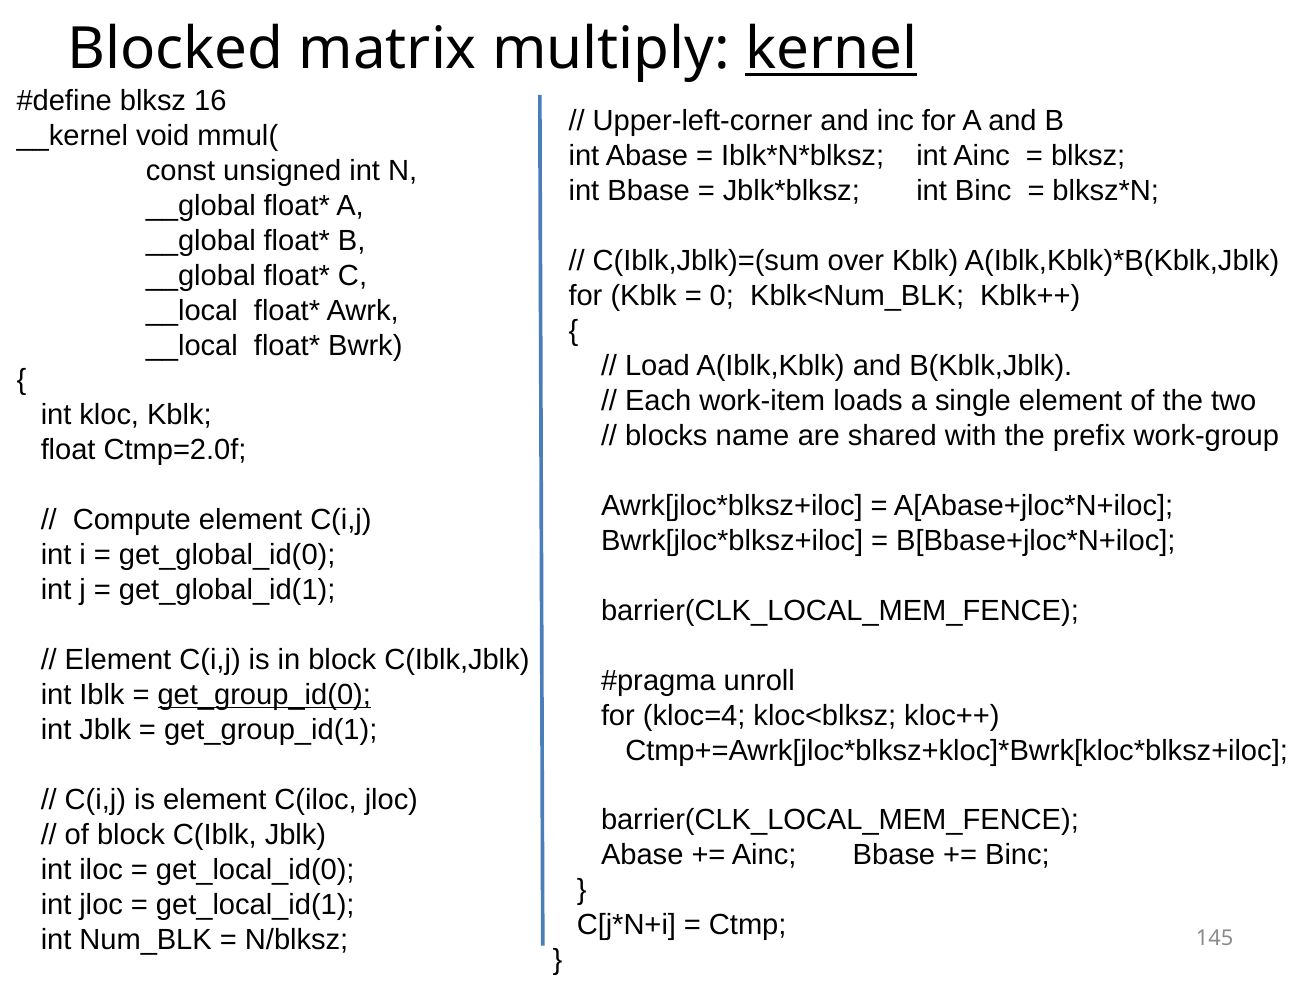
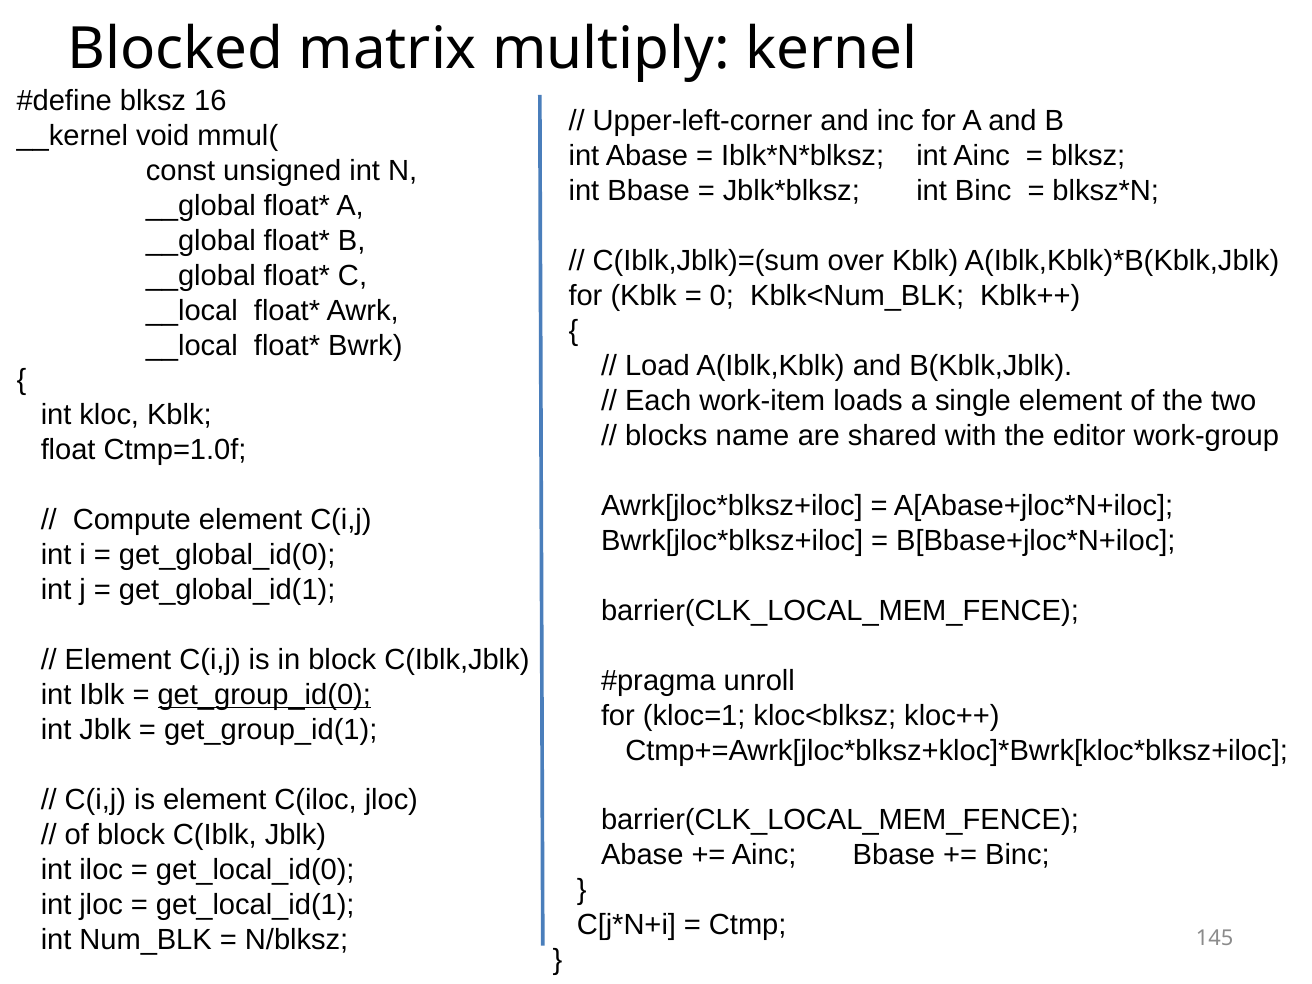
kernel underline: present -> none
prefix: prefix -> editor
Ctmp=2.0f: Ctmp=2.0f -> Ctmp=1.0f
kloc=4: kloc=4 -> kloc=1
